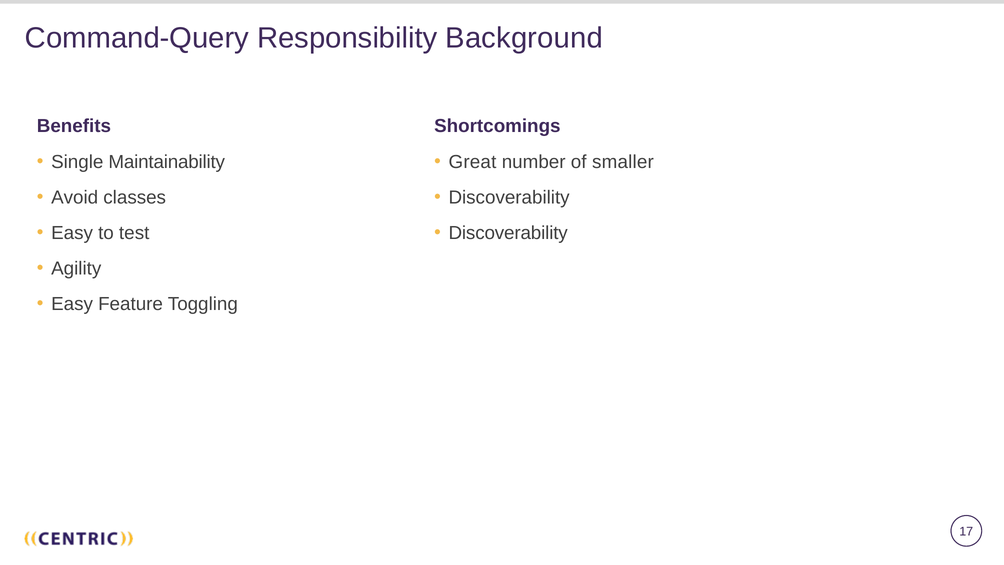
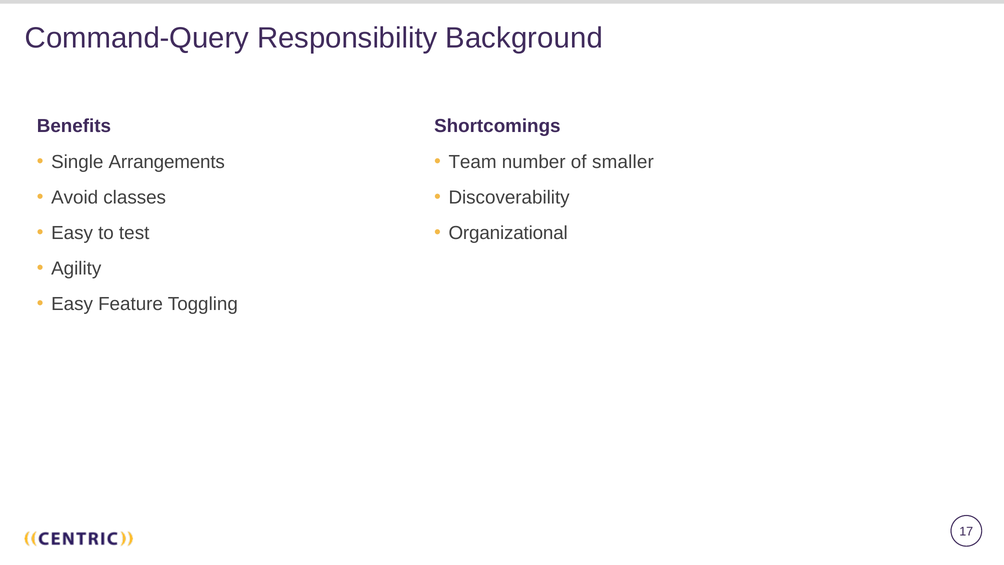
Maintainability: Maintainability -> Arrangements
Great: Great -> Team
Discoverability at (508, 233): Discoverability -> Organizational
